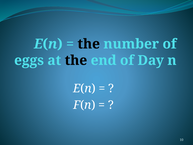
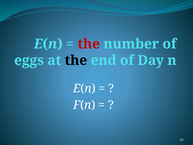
the at (89, 44) colour: black -> red
